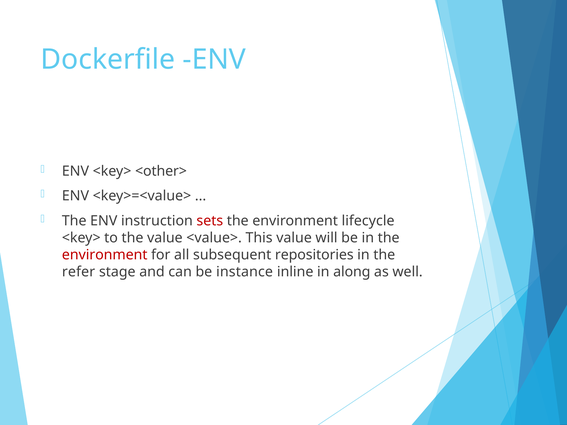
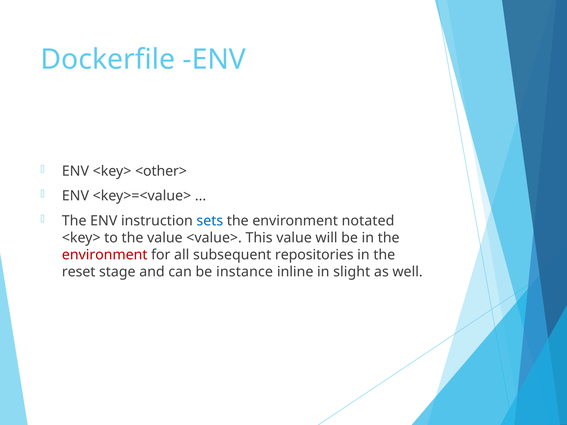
sets colour: red -> blue
lifecycle: lifecycle -> notated
refer: refer -> reset
along: along -> slight
